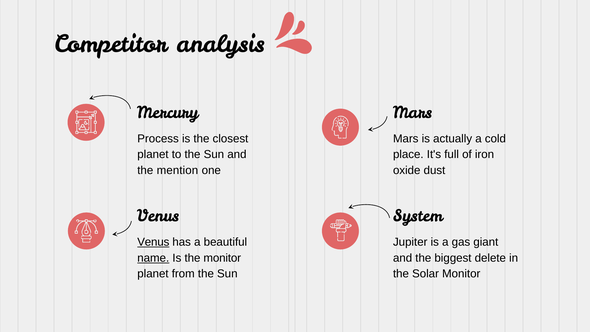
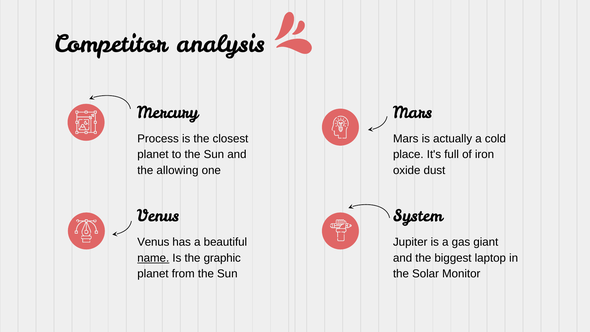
mention: mention -> allowing
Venus at (153, 242) underline: present -> none
the monitor: monitor -> graphic
delete: delete -> laptop
